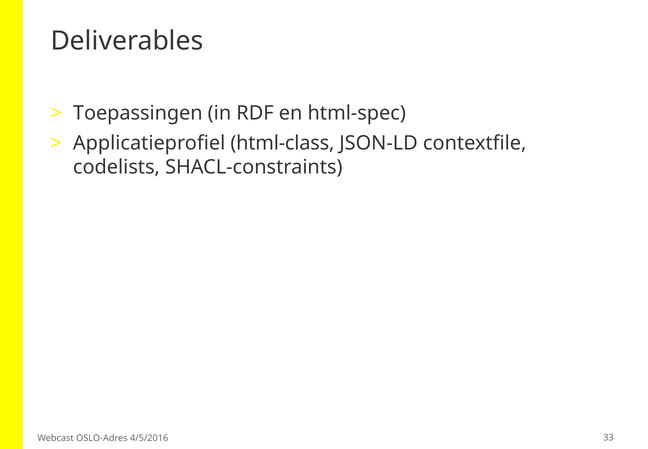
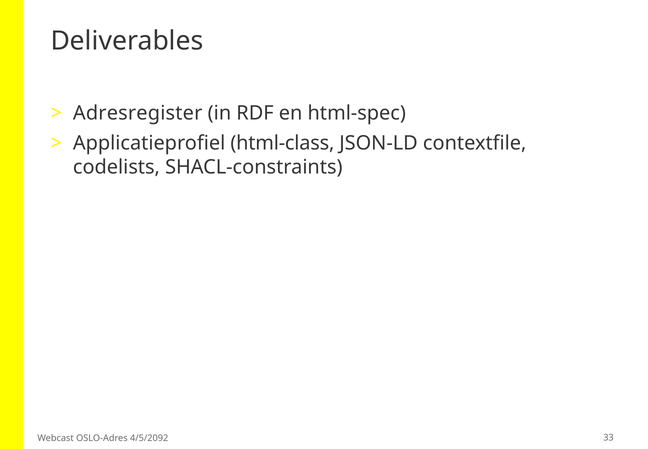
Toepassingen: Toepassingen -> Adresregister
4/5/2016: 4/5/2016 -> 4/5/2092
